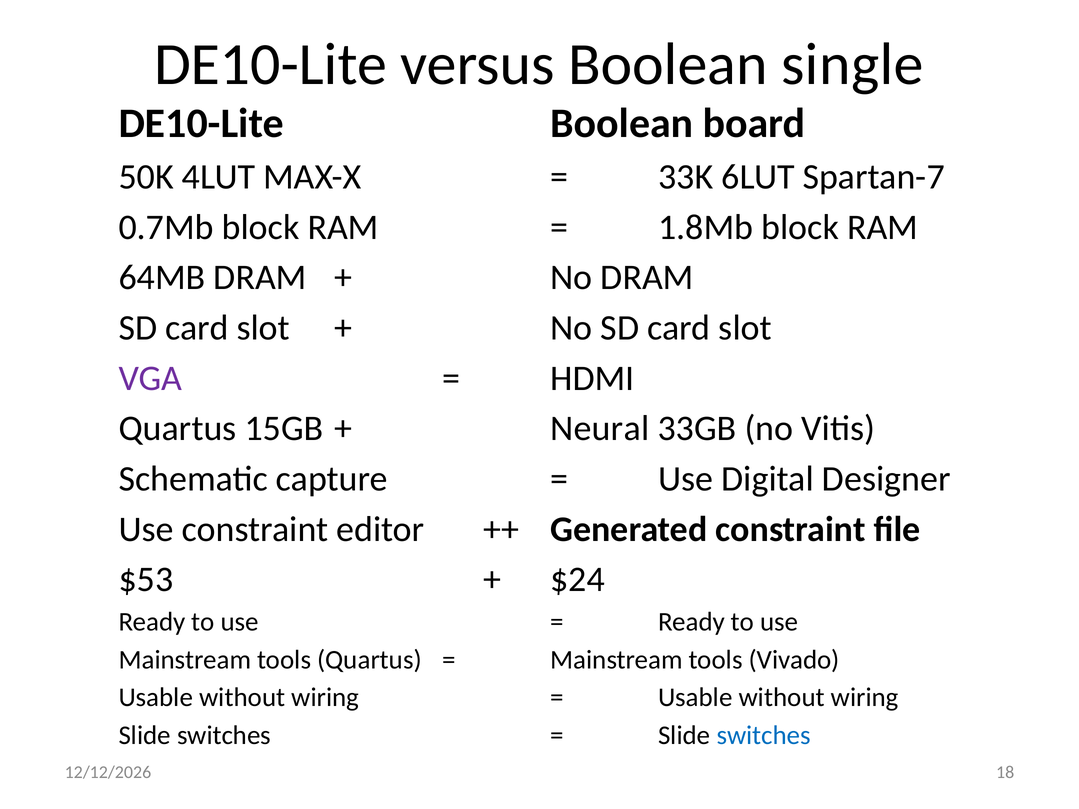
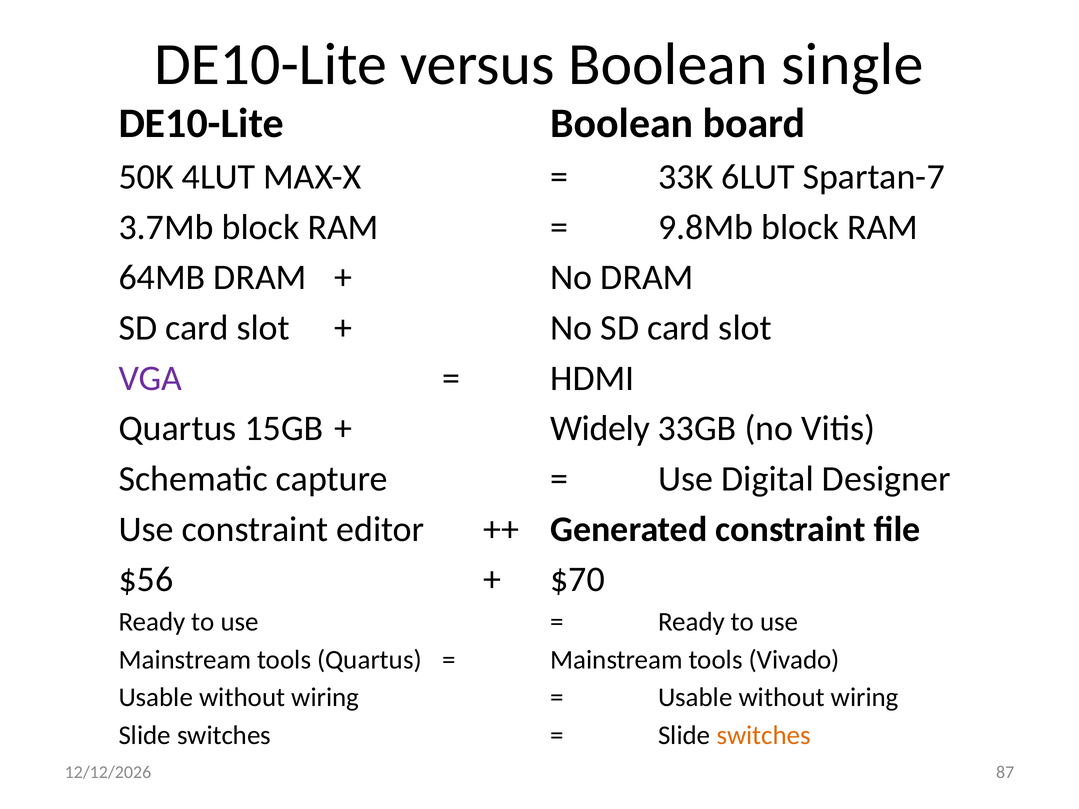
0.7Mb: 0.7Mb -> 3.7Mb
1.8Mb: 1.8Mb -> 9.8Mb
Neural: Neural -> Widely
$53: $53 -> $56
$24: $24 -> $70
switches at (764, 736) colour: blue -> orange
18: 18 -> 87
